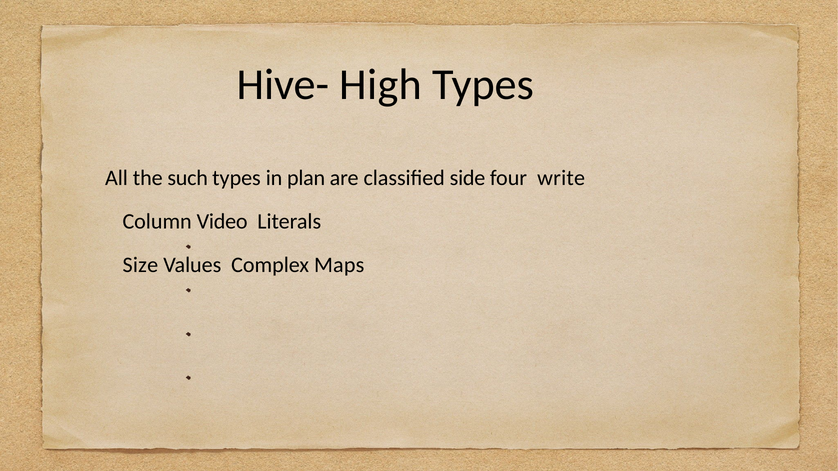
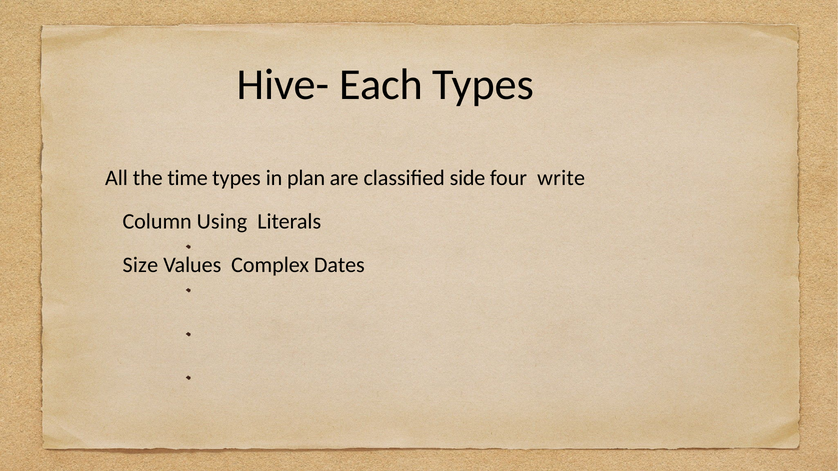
High: High -> Each
such: such -> time
Video: Video -> Using
Maps: Maps -> Dates
